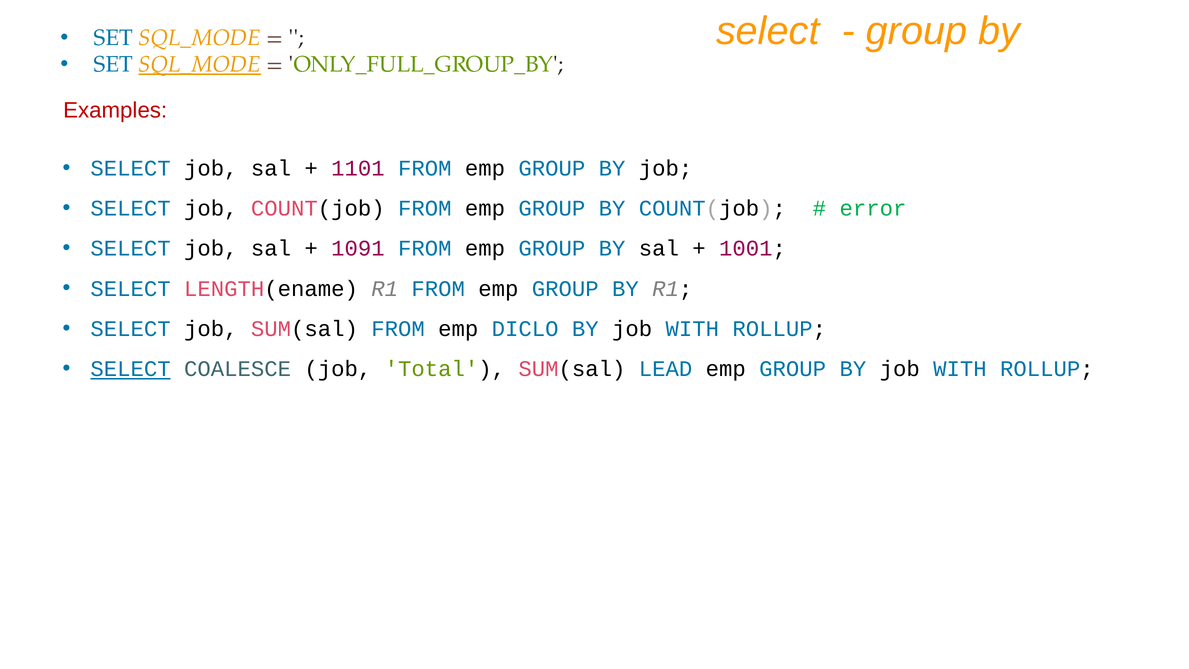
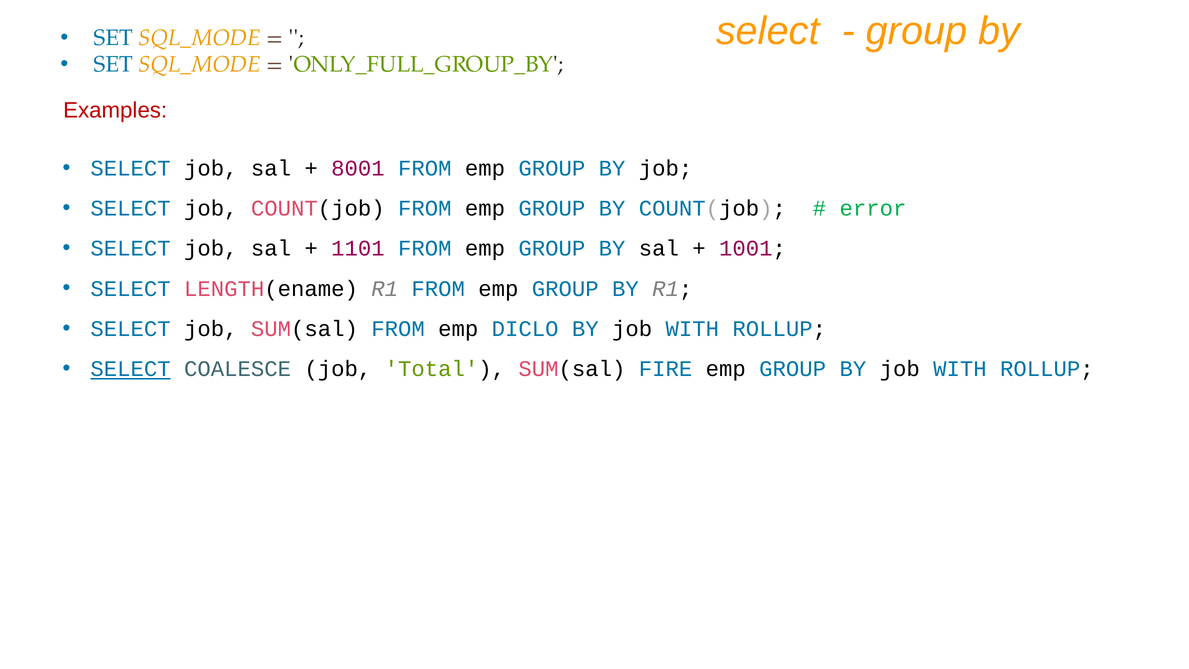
SQL_MODE at (200, 65) underline: present -> none
1101: 1101 -> 8001
1091: 1091 -> 1101
LEAD: LEAD -> FIRE
